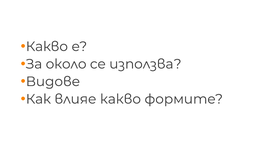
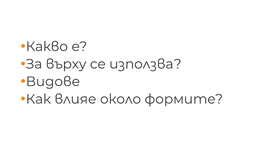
около: около -> върху
влияе какво: какво -> около
